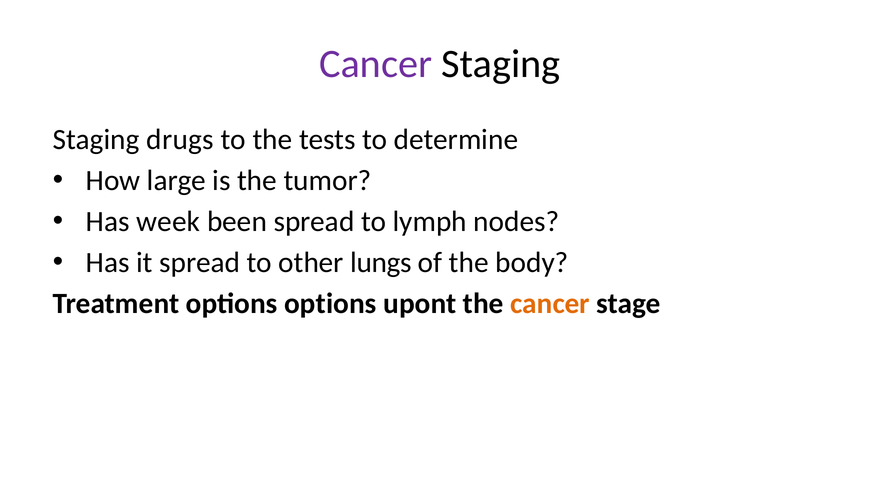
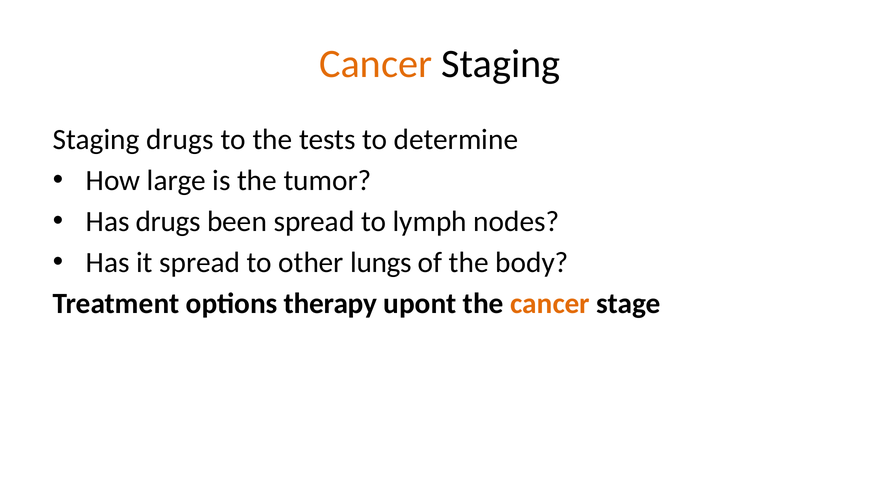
Cancer at (376, 64) colour: purple -> orange
Has week: week -> drugs
options options: options -> therapy
